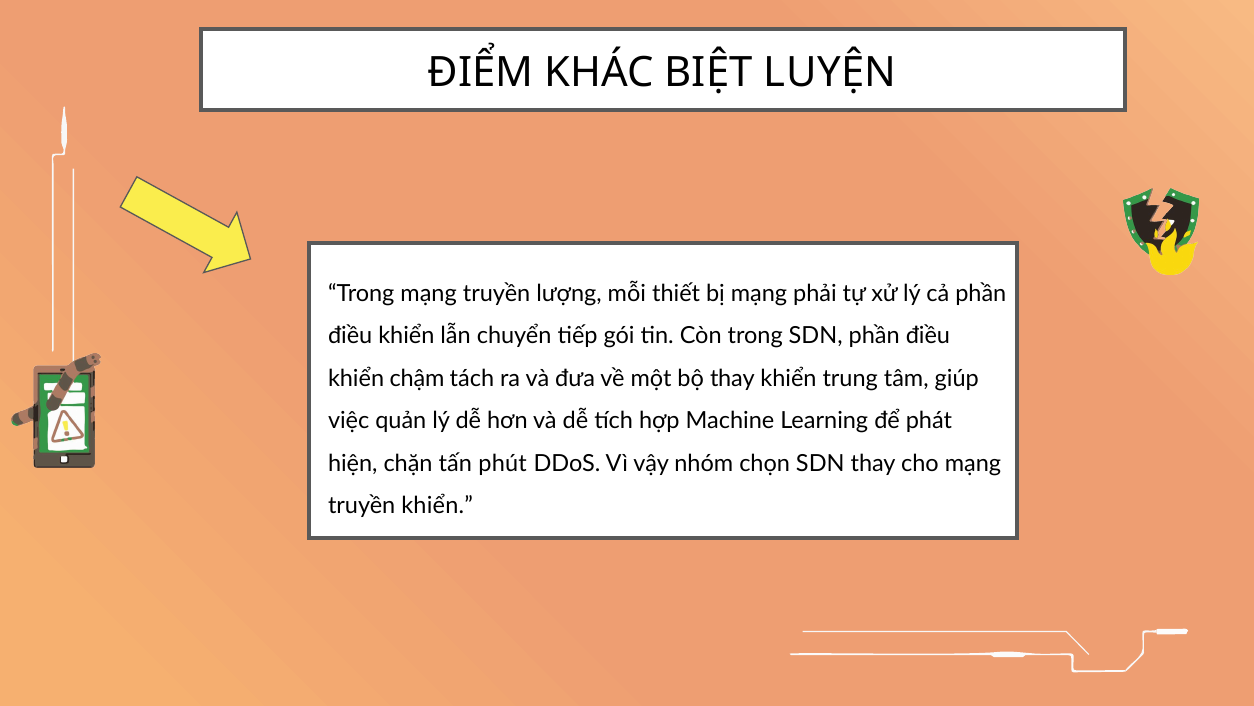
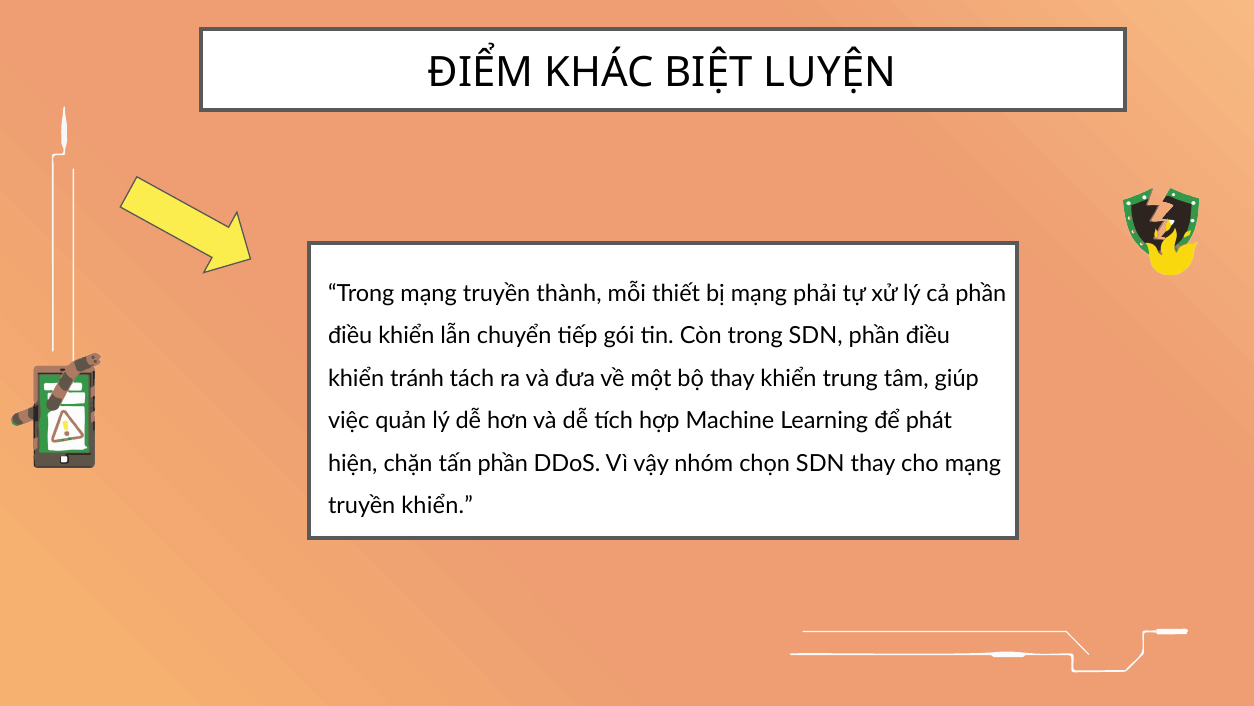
lượng: lượng -> thành
chậm: chậm -> tránh
tấn phút: phút -> phần
